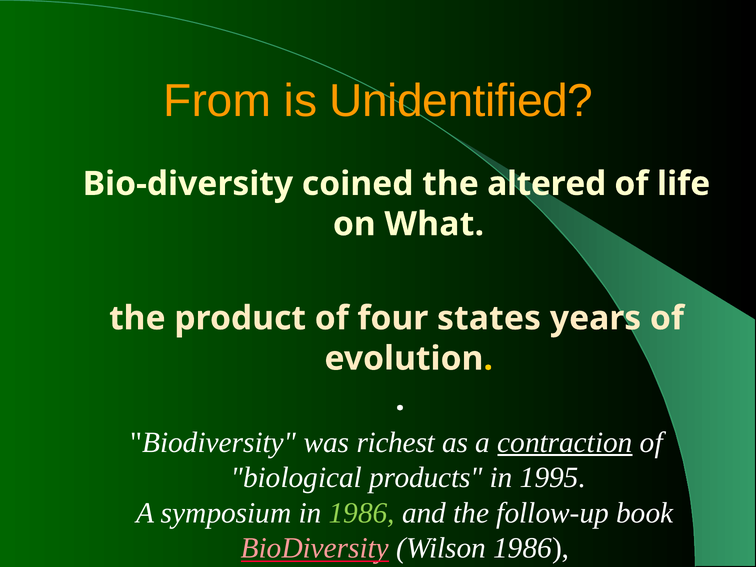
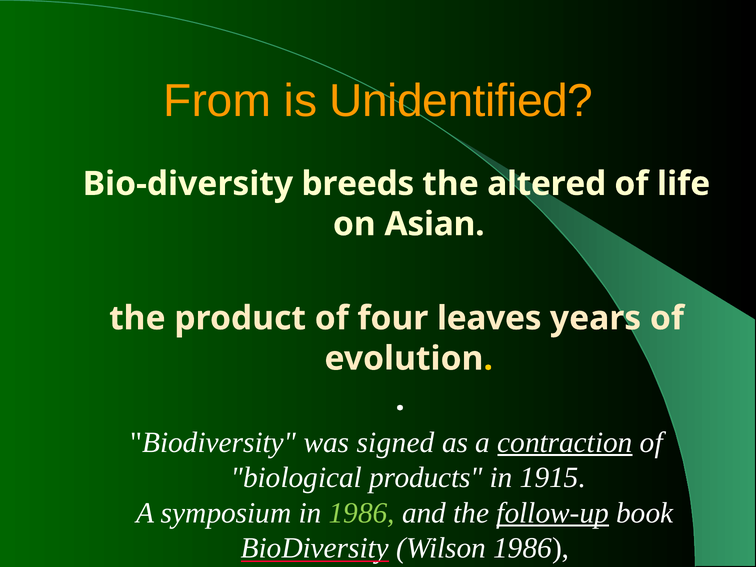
coined: coined -> breeds
What: What -> Asian
states: states -> leaves
richest: richest -> signed
1995: 1995 -> 1915
follow-up underline: none -> present
BioDiversity at (315, 548) colour: pink -> white
